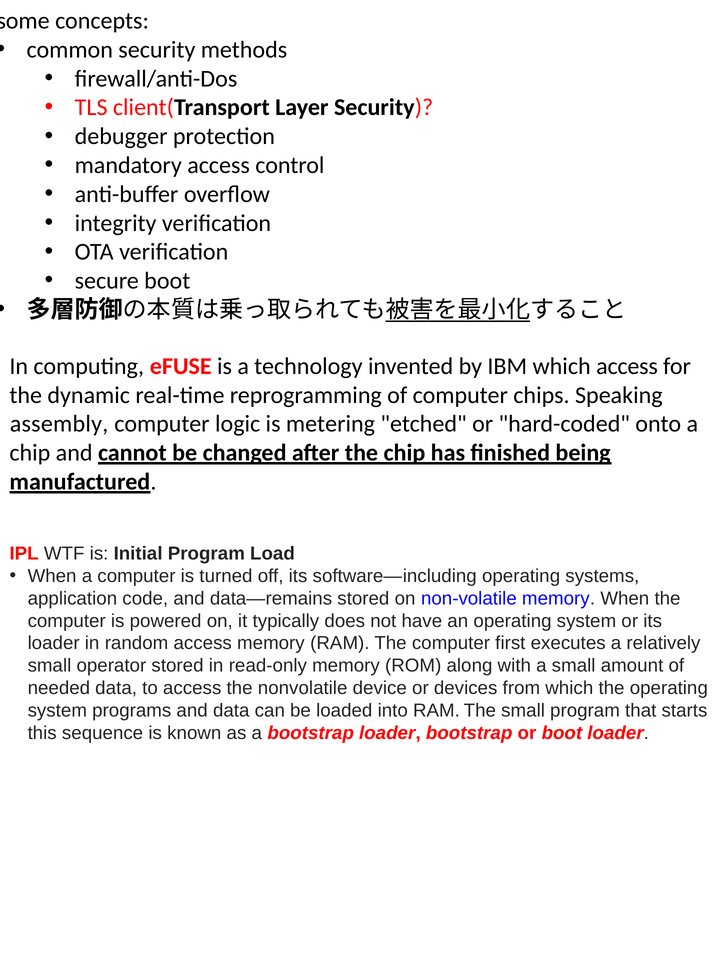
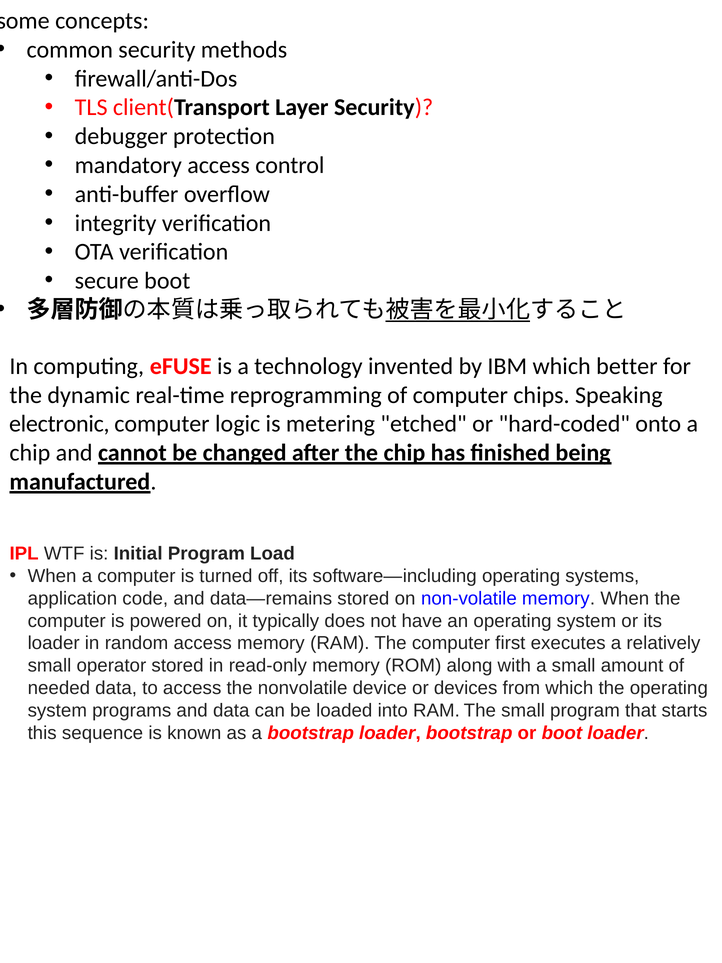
which access: access -> better
assembly: assembly -> electronic
